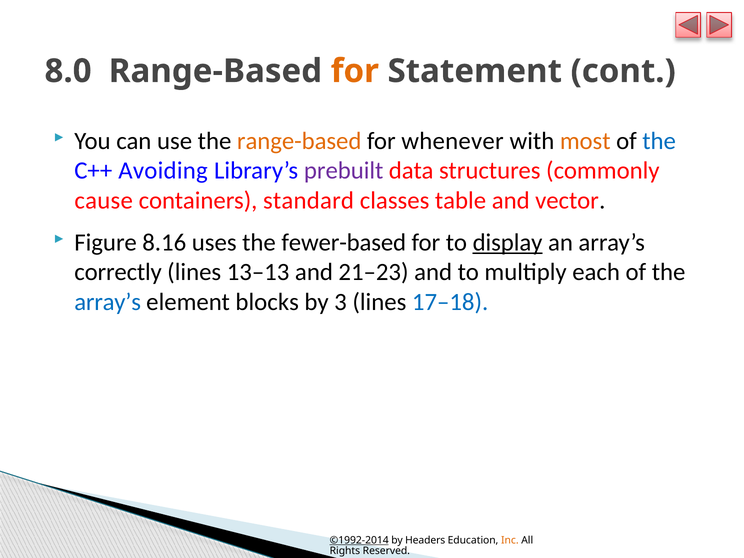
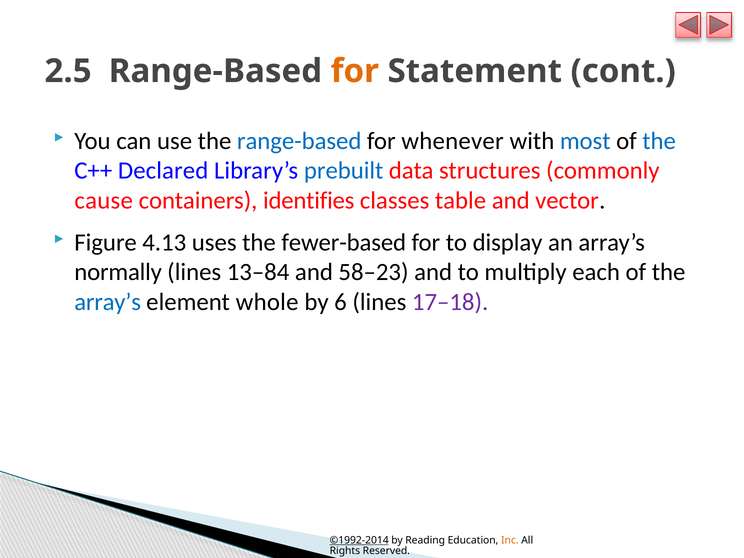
8.0: 8.0 -> 2.5
range-based at (299, 141) colour: orange -> blue
most colour: orange -> blue
Avoiding: Avoiding -> Declared
prebuilt colour: purple -> blue
standard: standard -> identifies
8.16: 8.16 -> 4.13
display underline: present -> none
correctly: correctly -> normally
13–13: 13–13 -> 13–84
21–23: 21–23 -> 58–23
blocks: blocks -> whole
3: 3 -> 6
17–18 colour: blue -> purple
Headers: Headers -> Reading
